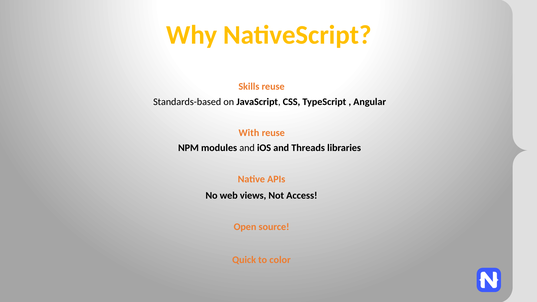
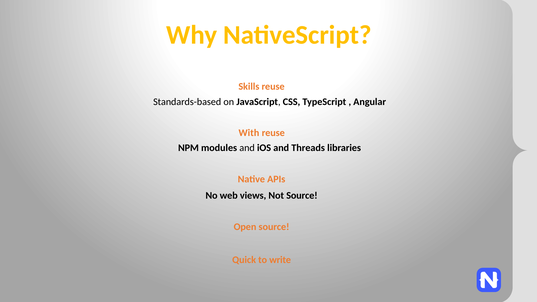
Not Access: Access -> Source
color: color -> write
